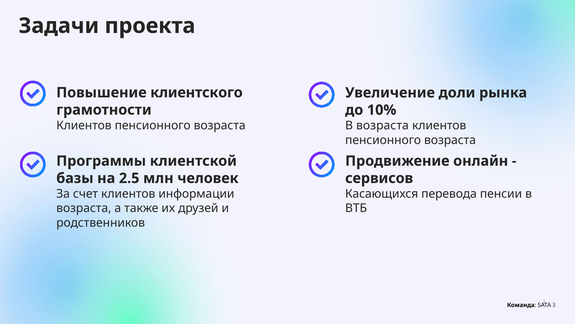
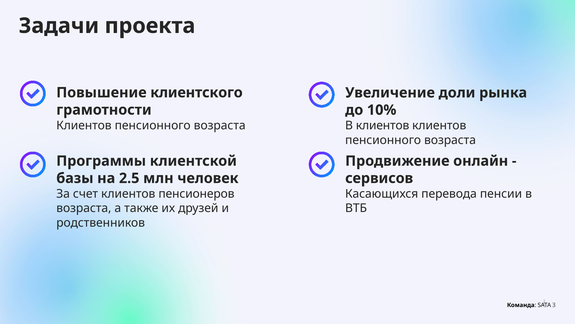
В возраста: возраста -> клиентов
информации: информации -> пенсионеров
